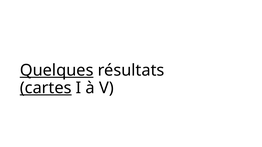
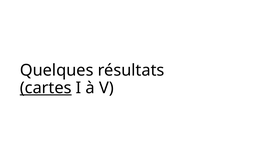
Quelques underline: present -> none
